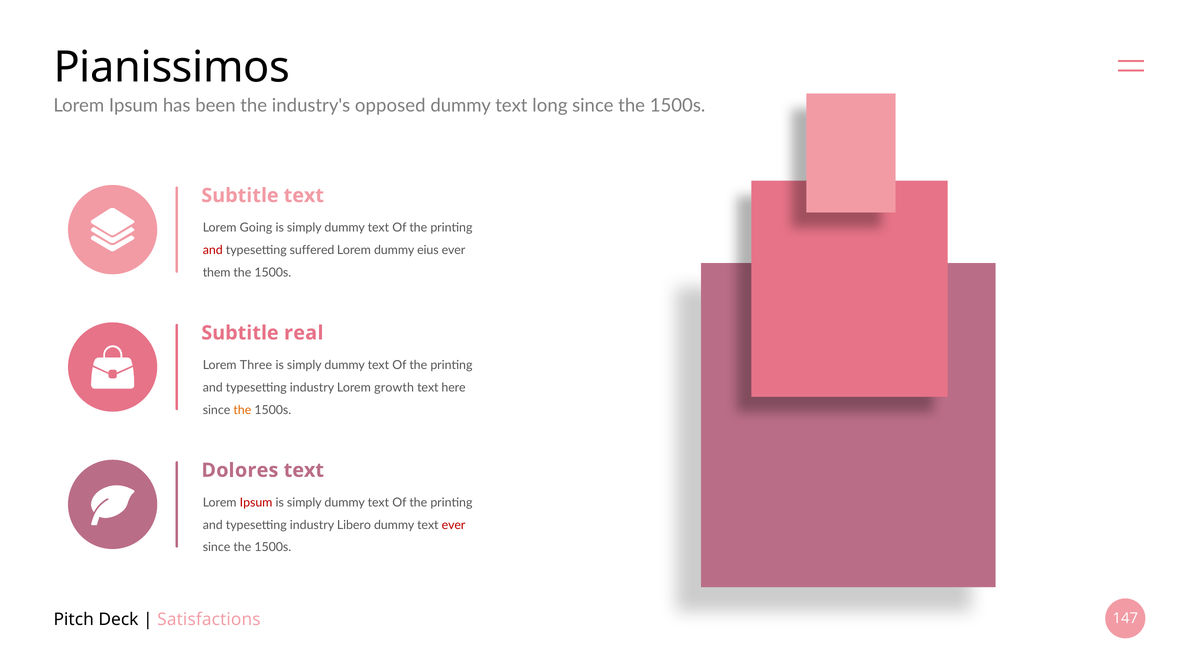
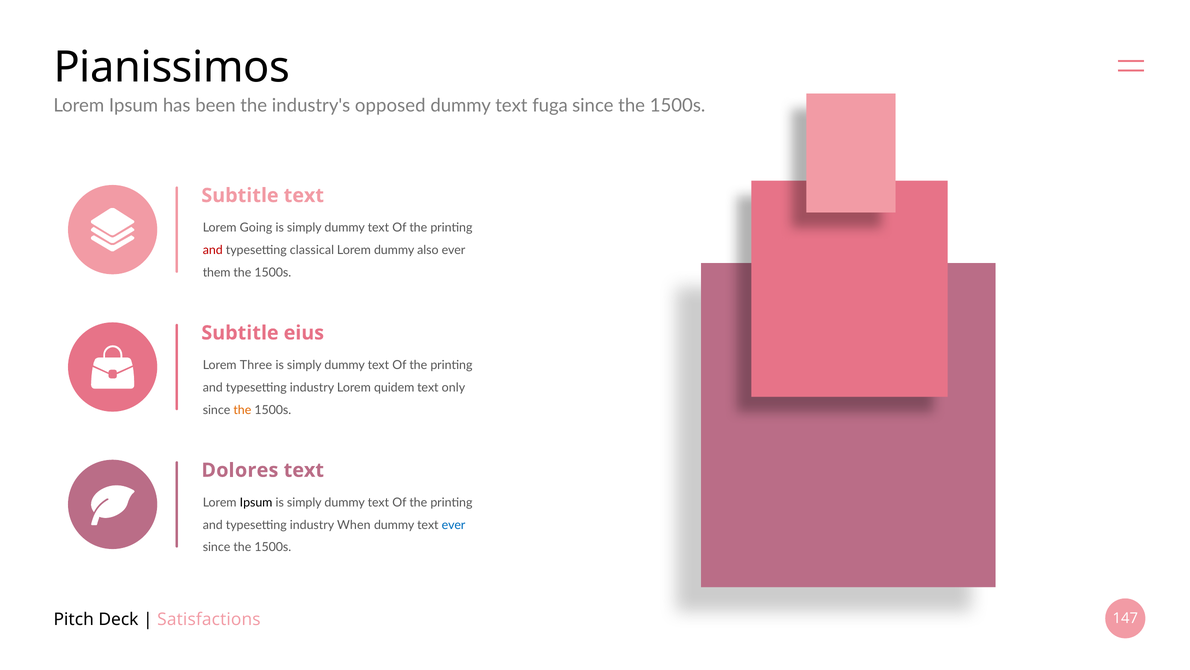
long: long -> fuga
suffered: suffered -> classical
eius: eius -> also
real: real -> eius
growth: growth -> quidem
here: here -> only
Ipsum at (256, 502) colour: red -> black
Libero: Libero -> When
ever at (454, 524) colour: red -> blue
